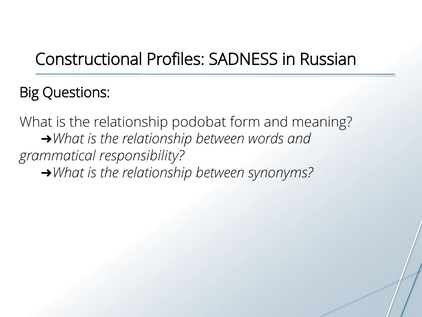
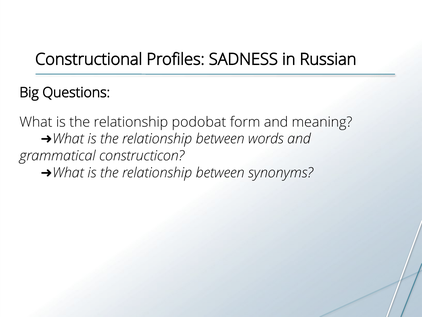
responsibility: responsibility -> constructicon
